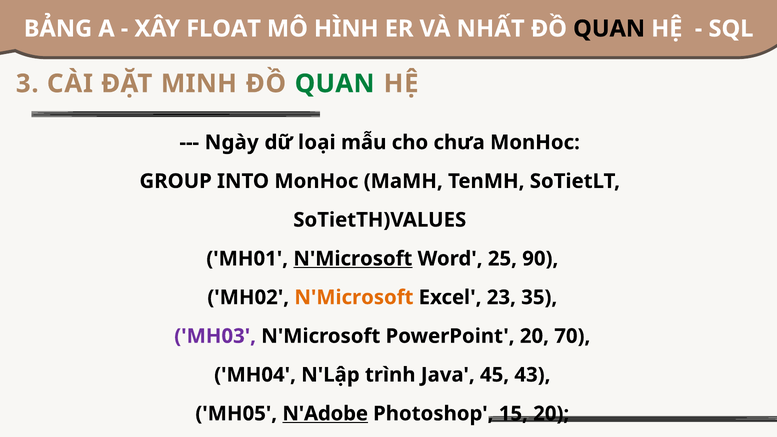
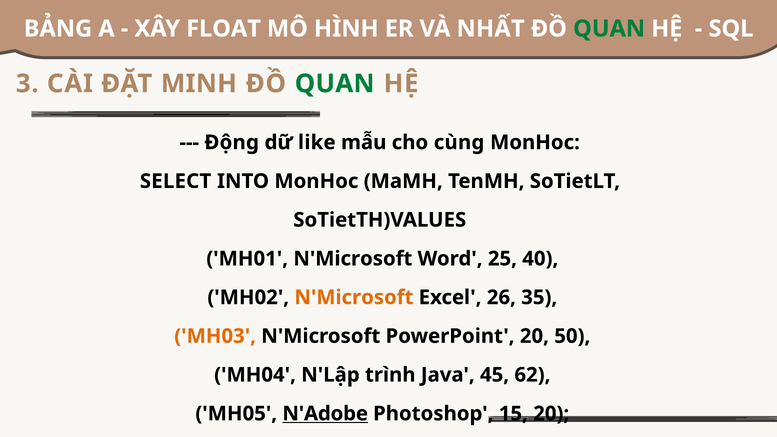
QUAN at (609, 29) colour: black -> green
Ngày: Ngày -> Động
loại: loại -> like
chưa: chưa -> cùng
GROUP: GROUP -> SELECT
N'Microsoft at (353, 259) underline: present -> none
90: 90 -> 40
23: 23 -> 26
MH03 colour: purple -> orange
70: 70 -> 50
43: 43 -> 62
